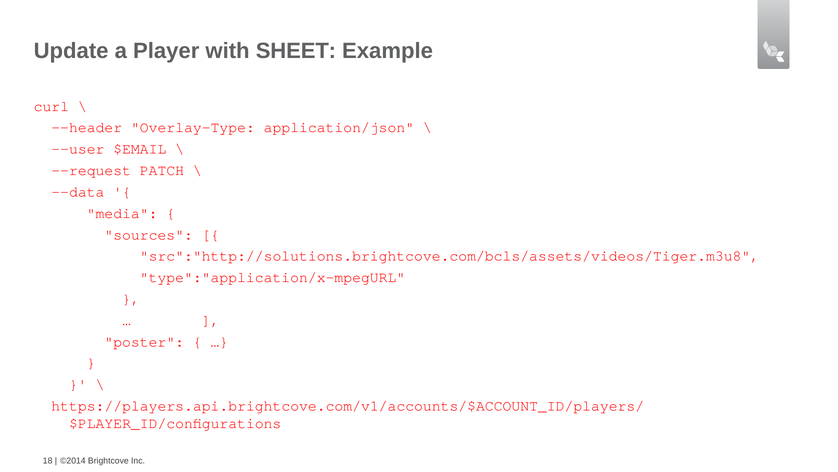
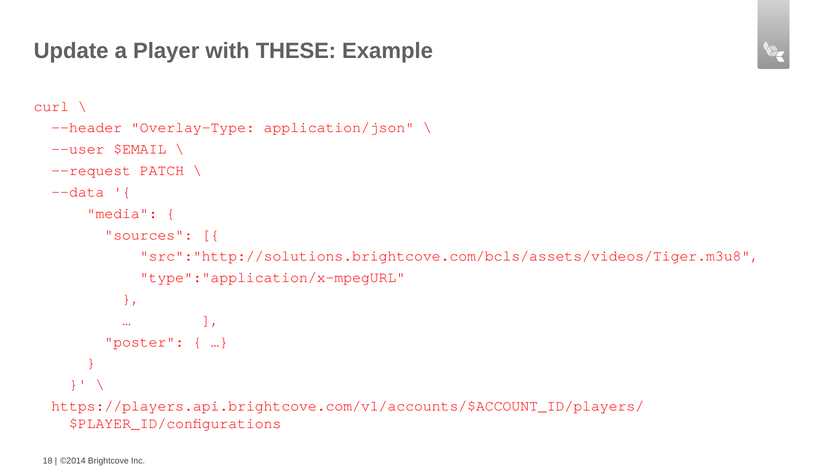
SHEET: SHEET -> THESE
